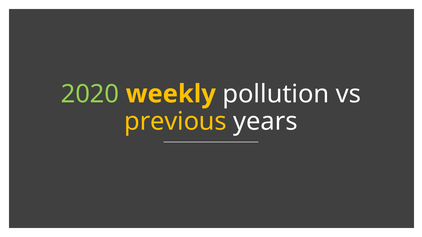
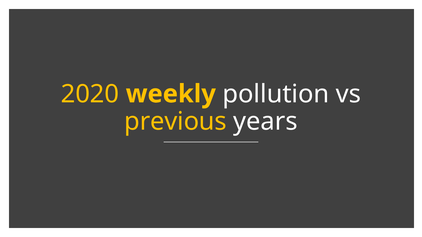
2020 colour: light green -> yellow
